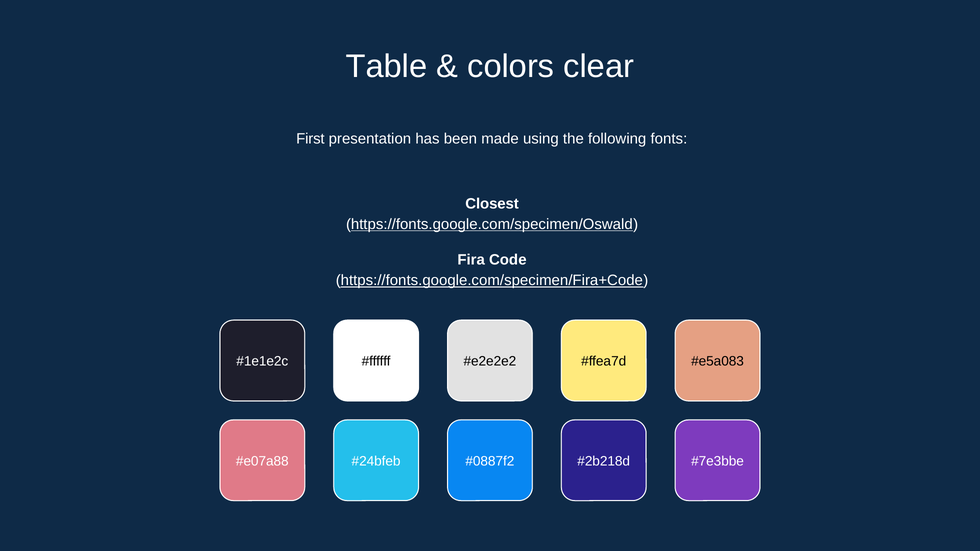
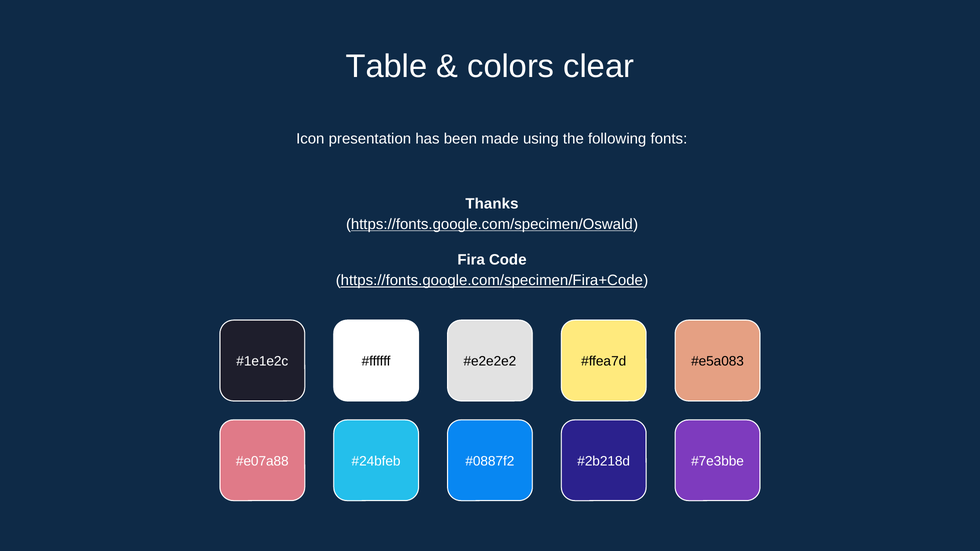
First: First -> Icon
Closest: Closest -> Thanks
